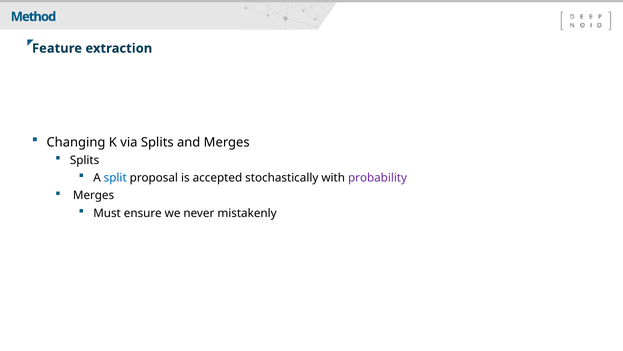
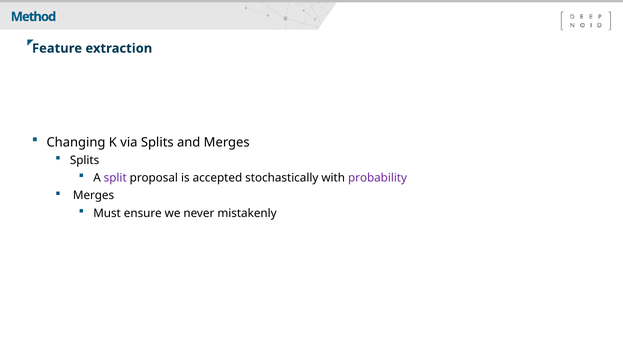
split colour: blue -> purple
